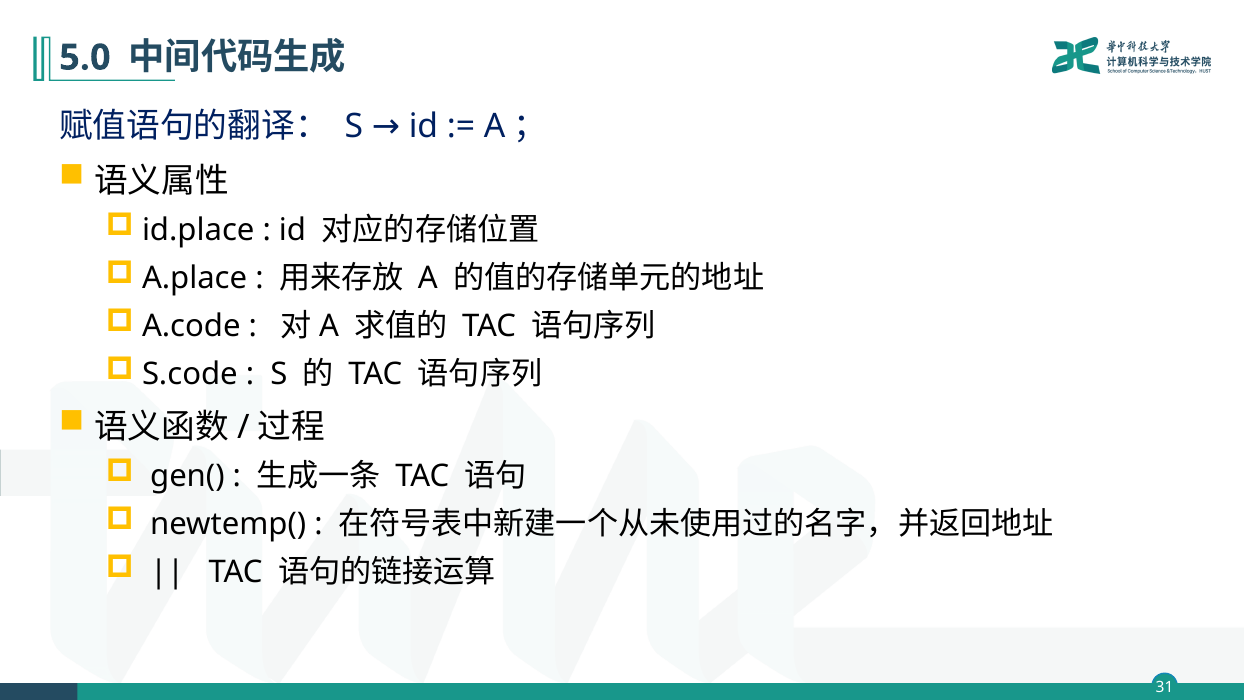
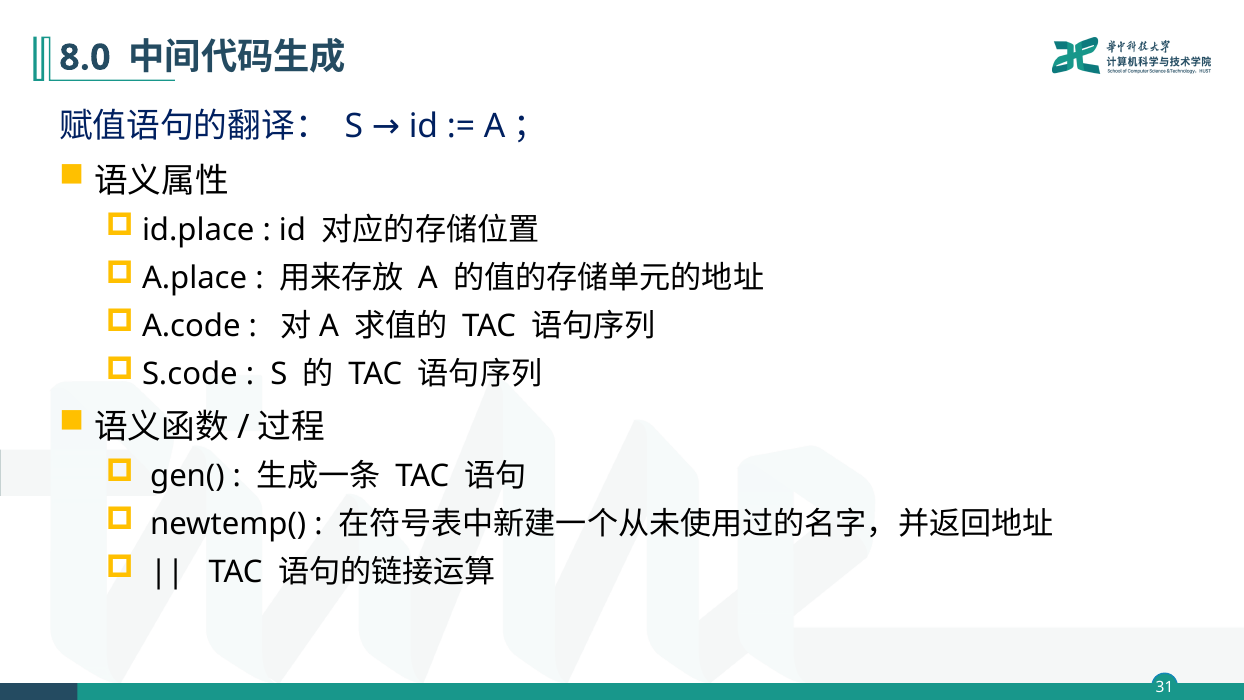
5.0: 5.0 -> 8.0
